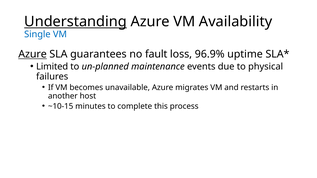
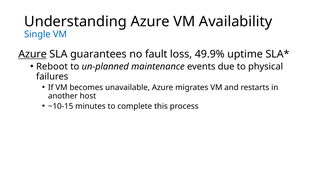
Understanding underline: present -> none
96.9%: 96.9% -> 49.9%
Limited: Limited -> Reboot
